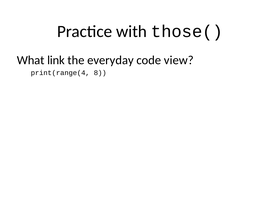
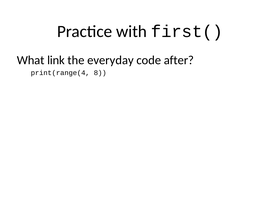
those(: those( -> first(
view: view -> after
